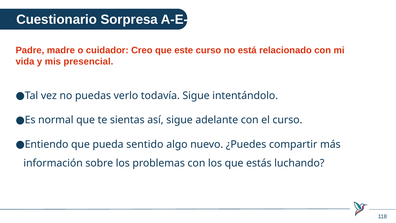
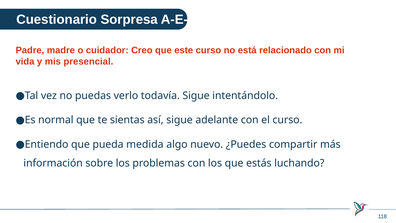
sentido: sentido -> medida
